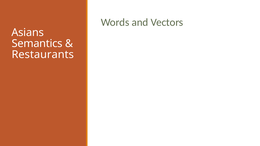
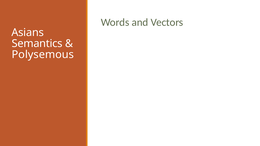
Restaurants: Restaurants -> Polysemous
